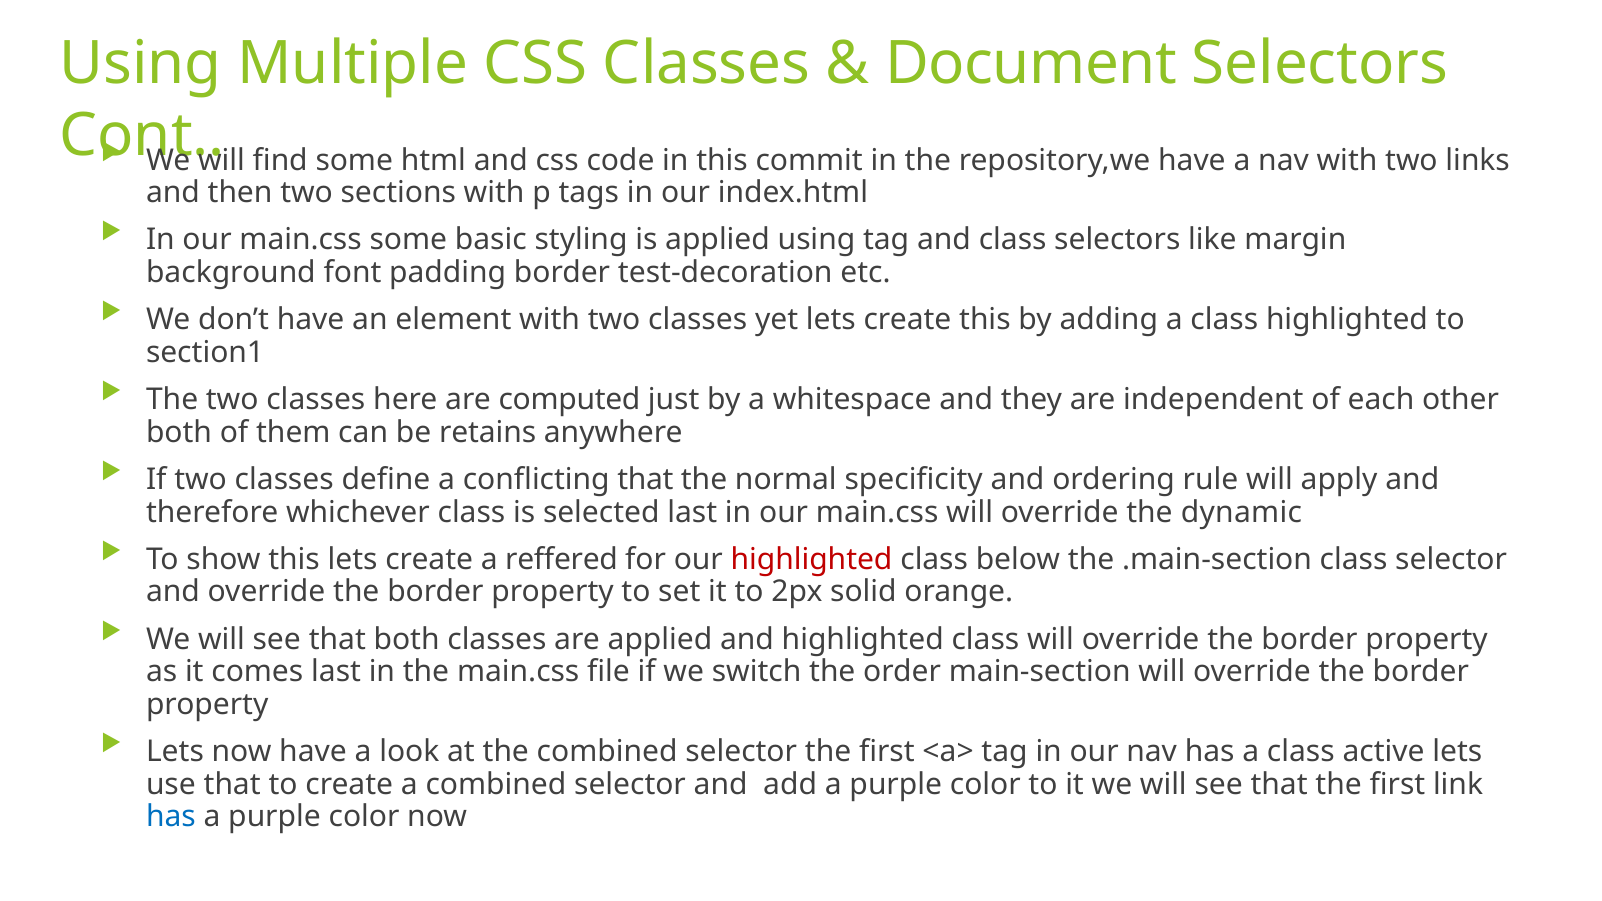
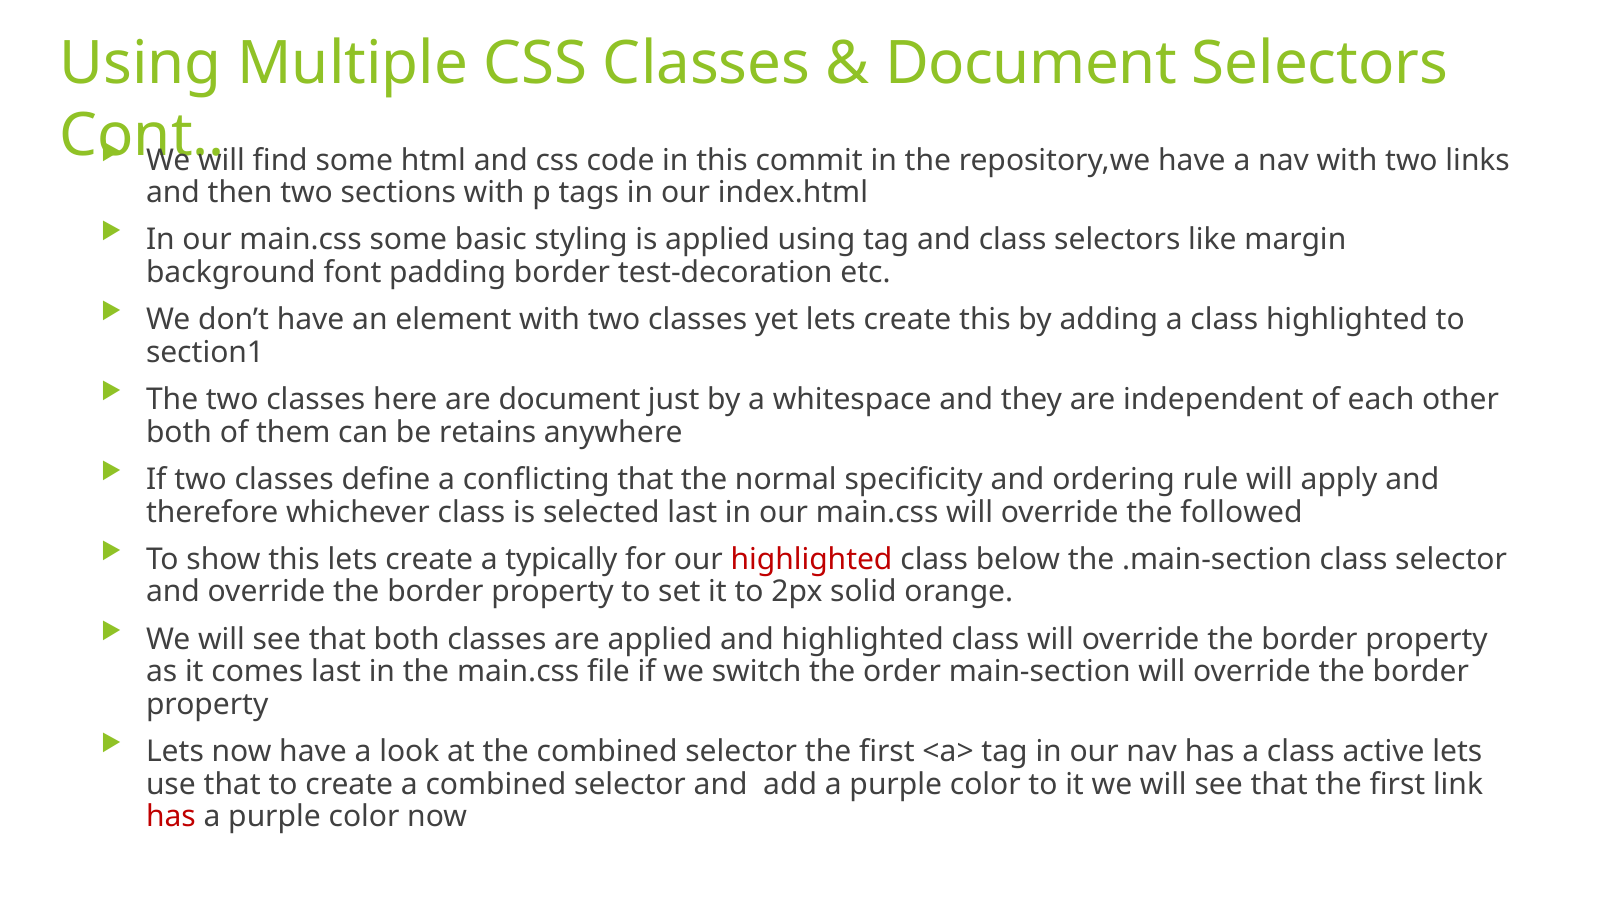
are computed: computed -> document
dynamic: dynamic -> followed
reffered: reffered -> typically
has at (171, 817) colour: blue -> red
